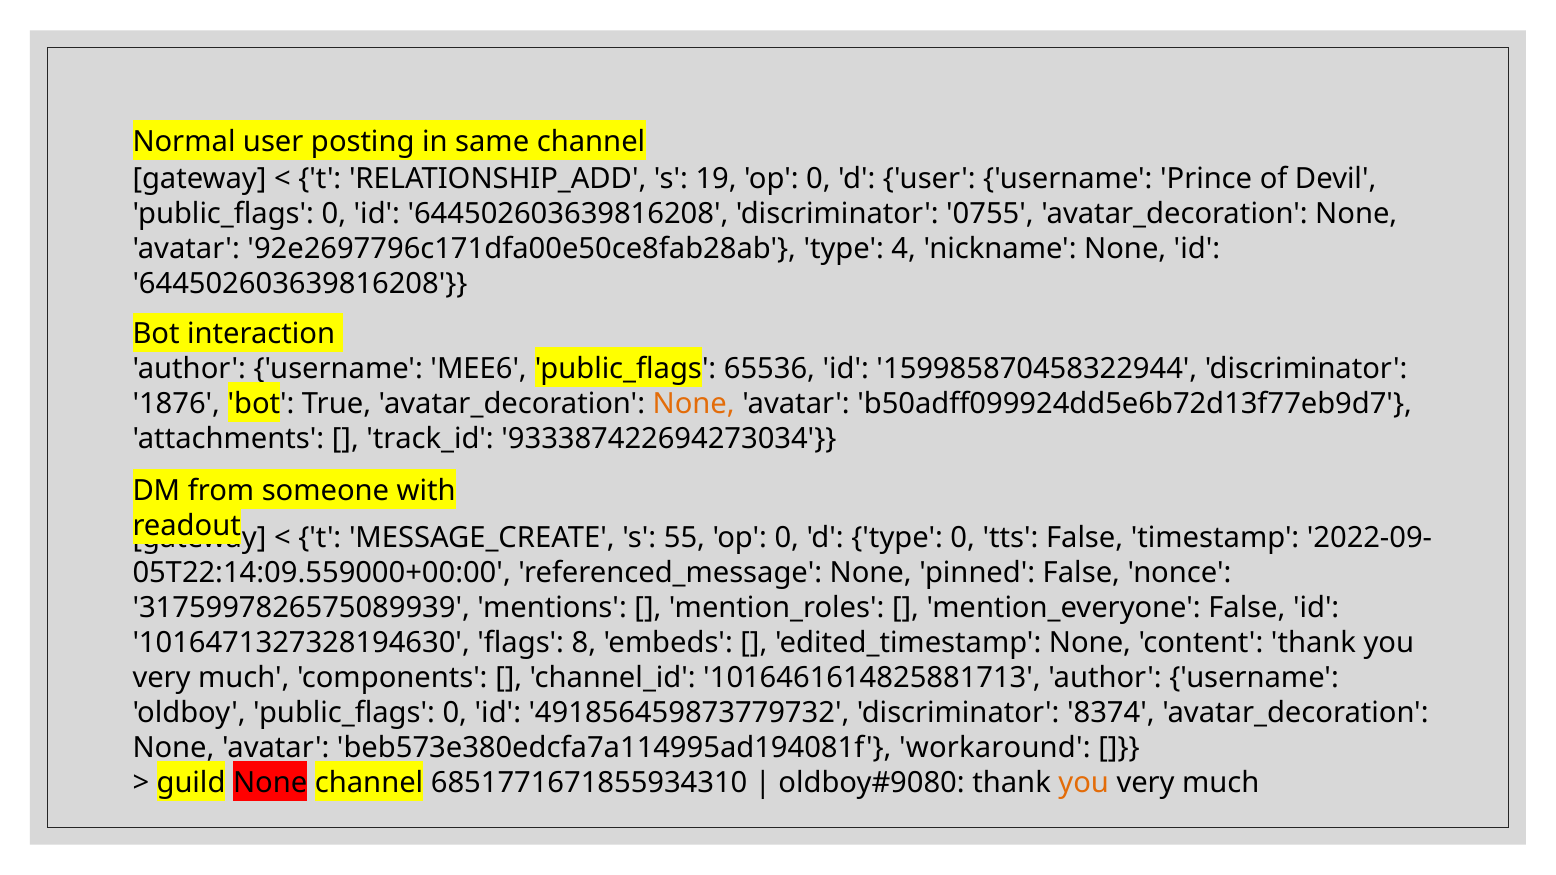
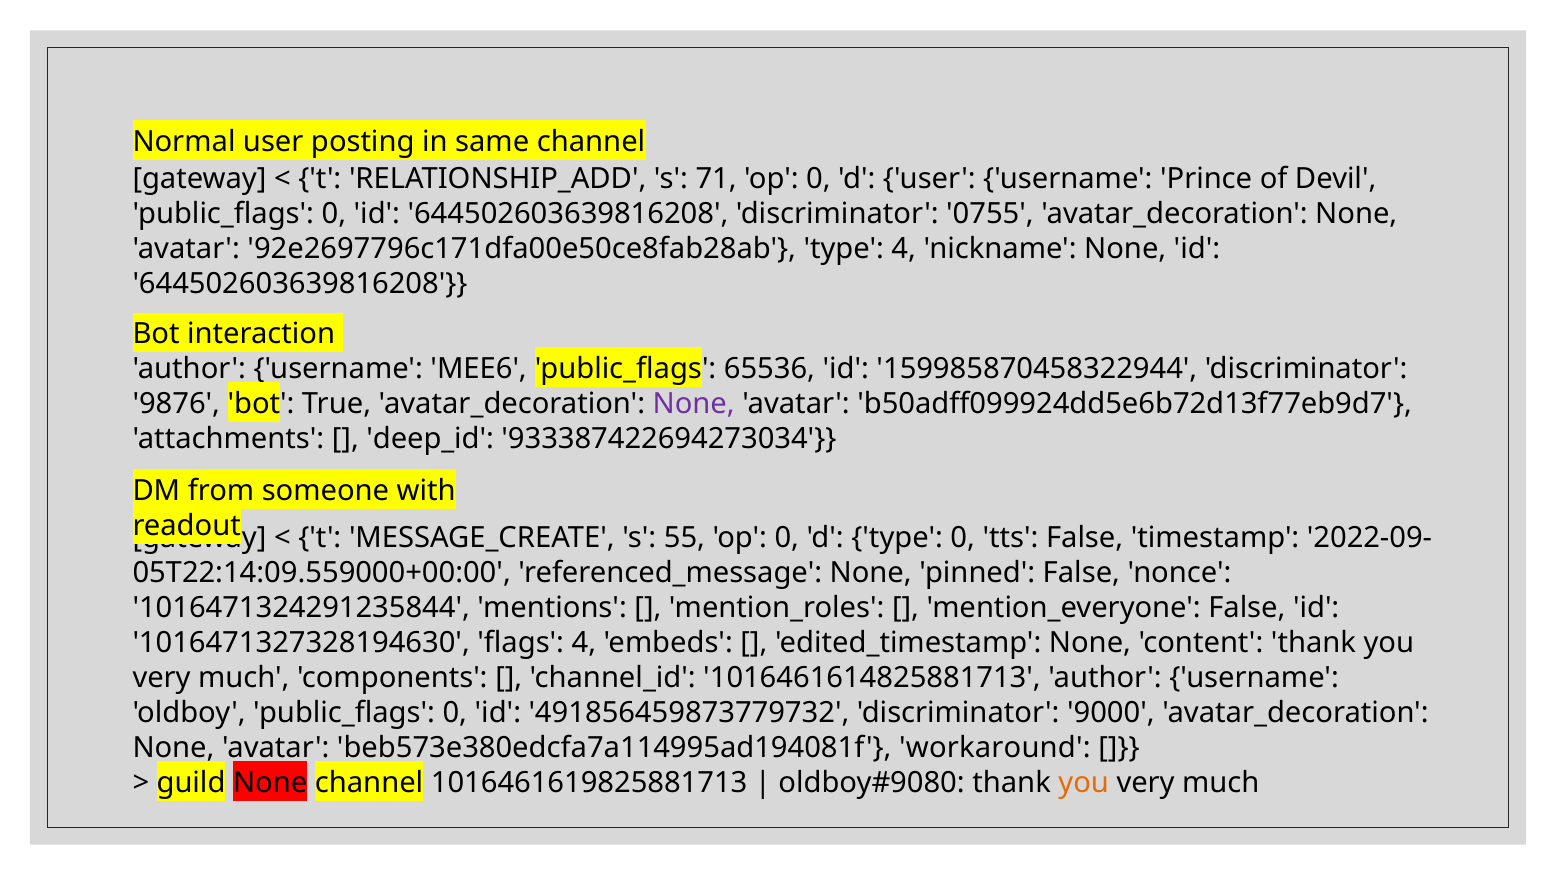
19: 19 -> 71
1876: 1876 -> 9876
None at (694, 404) colour: orange -> purple
track_id: track_id -> deep_id
3175997826575089939: 3175997826575089939 -> 1016471324291235844
flags 8: 8 -> 4
8374: 8374 -> 9000
6851771671855934310: 6851771671855934310 -> 1016461619825881713
